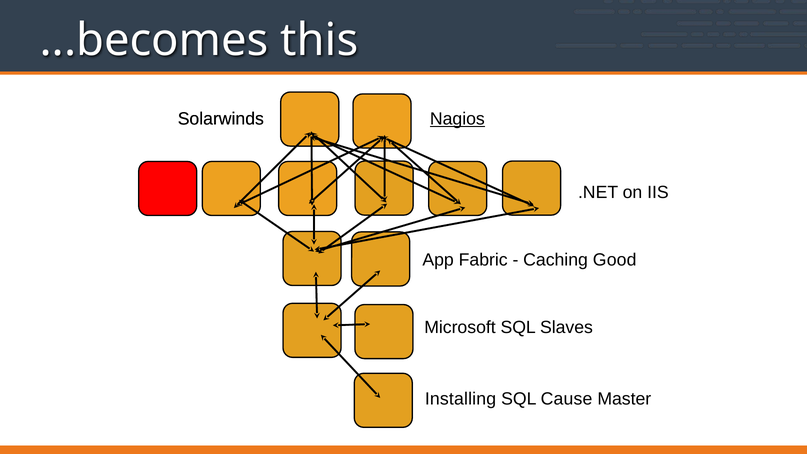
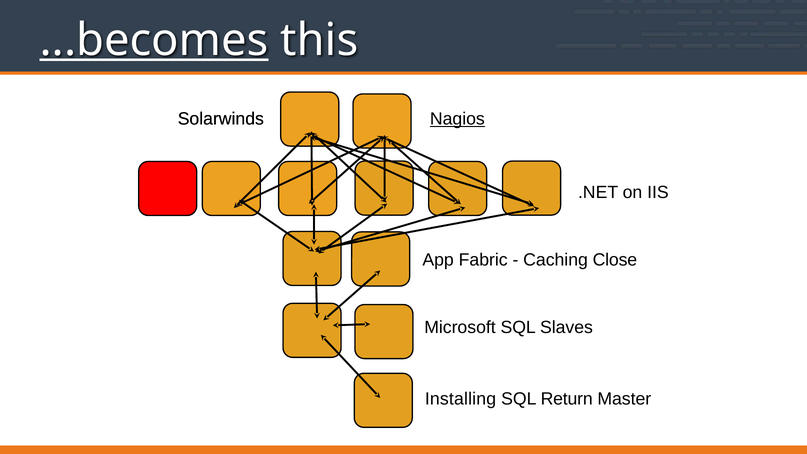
...becomes underline: none -> present
Good: Good -> Close
Cause: Cause -> Return
